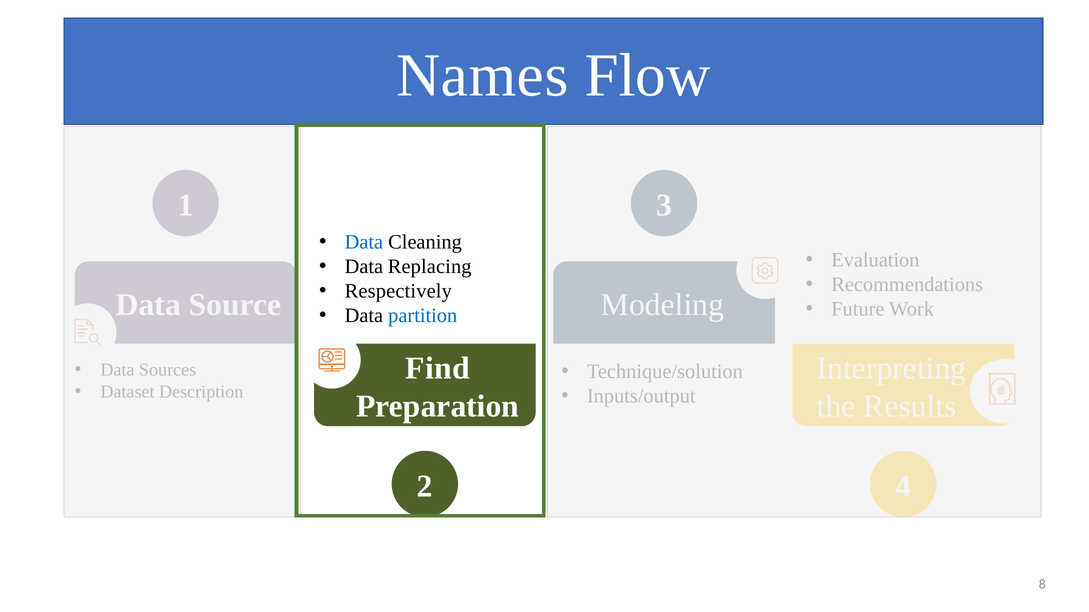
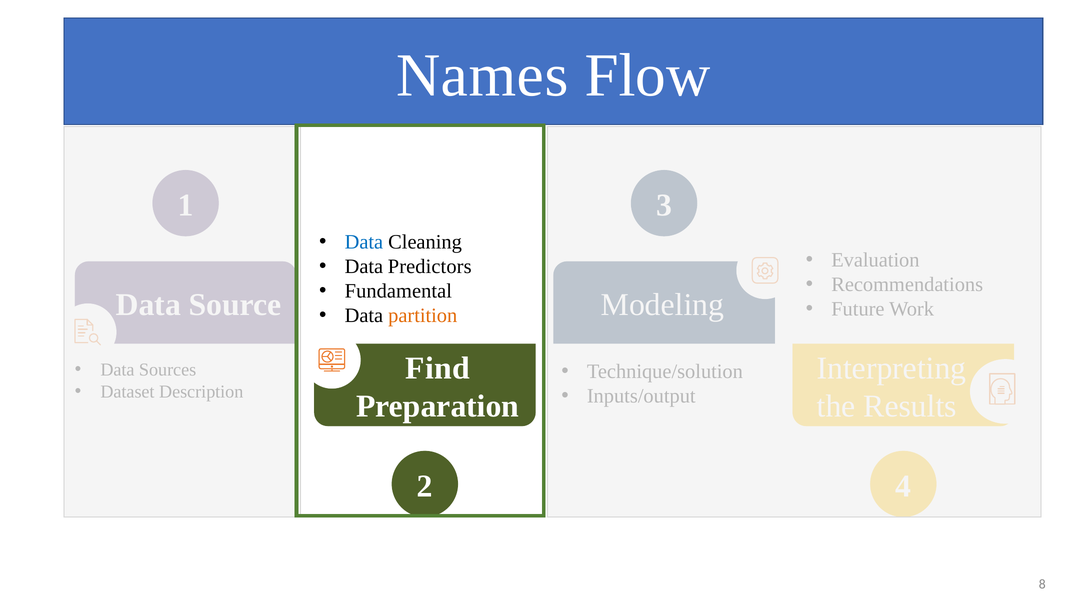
Replacing: Replacing -> Predictors
Respectively: Respectively -> Fundamental
partition colour: blue -> orange
